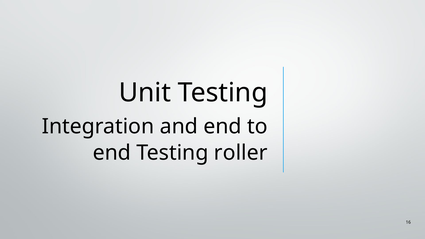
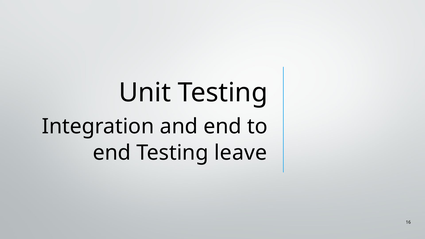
roller: roller -> leave
